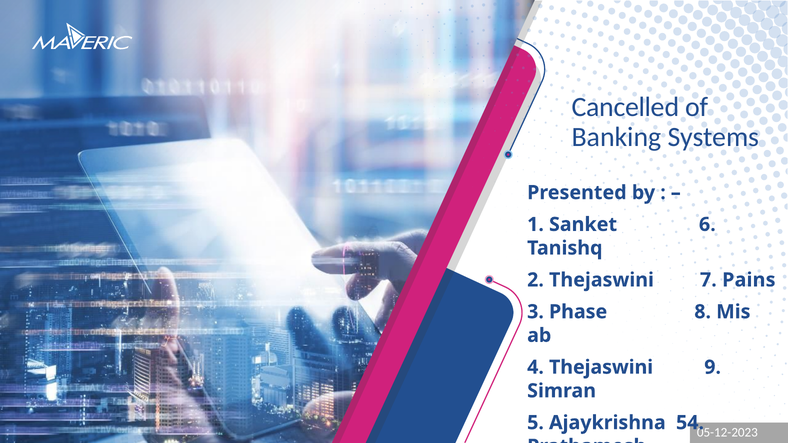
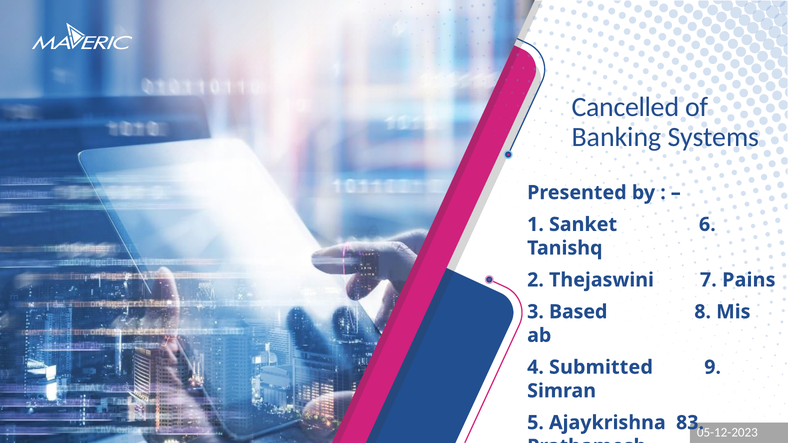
Phase: Phase -> Based
4 Thejaswini: Thejaswini -> Submitted
54: 54 -> 83
